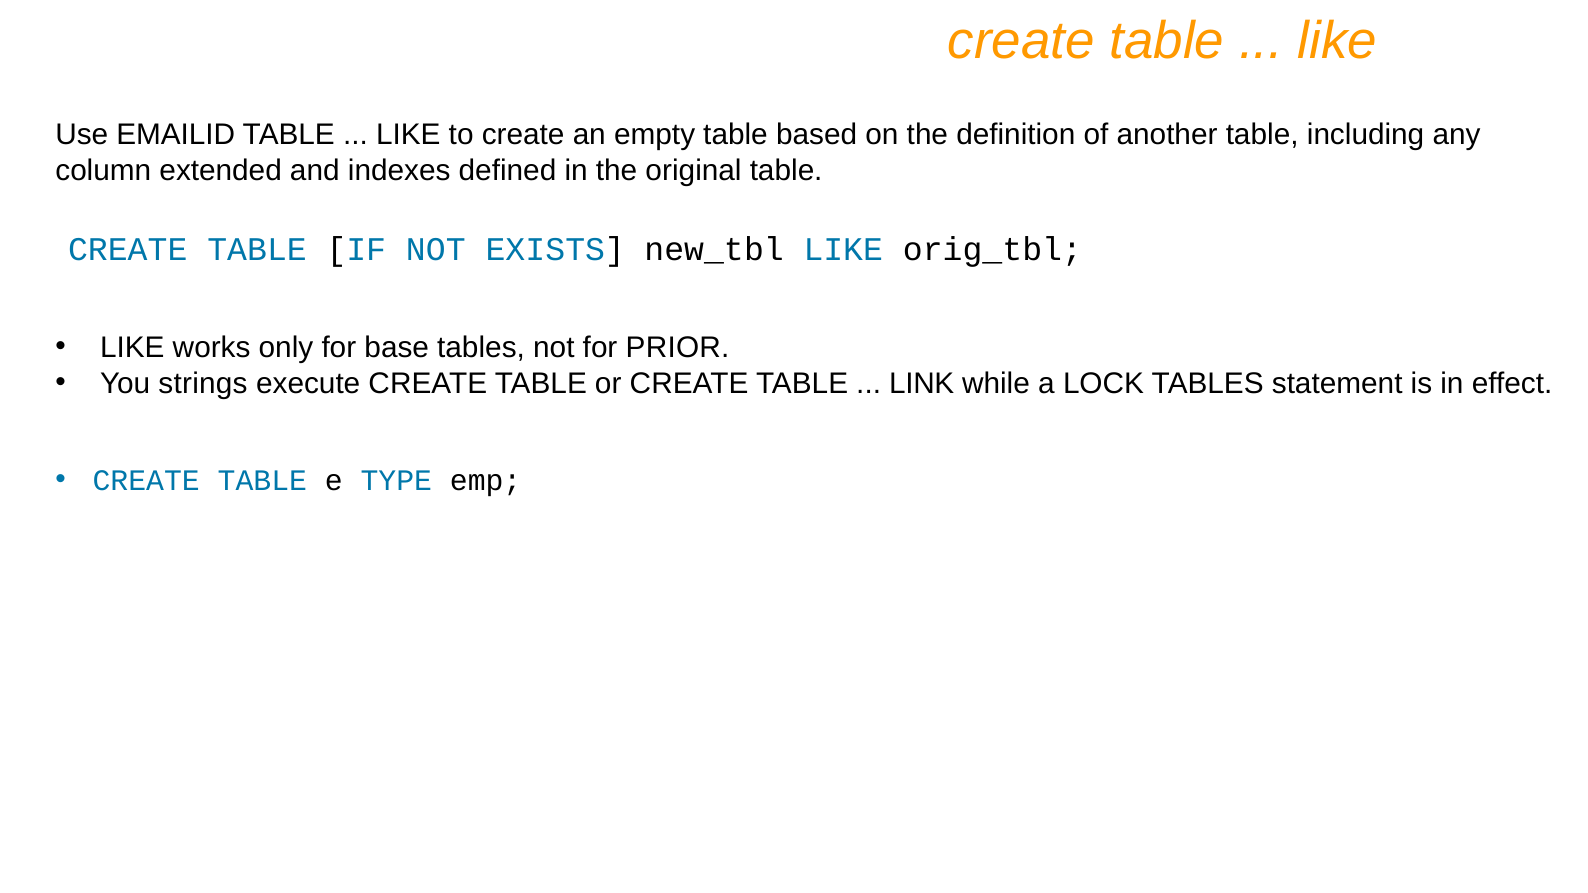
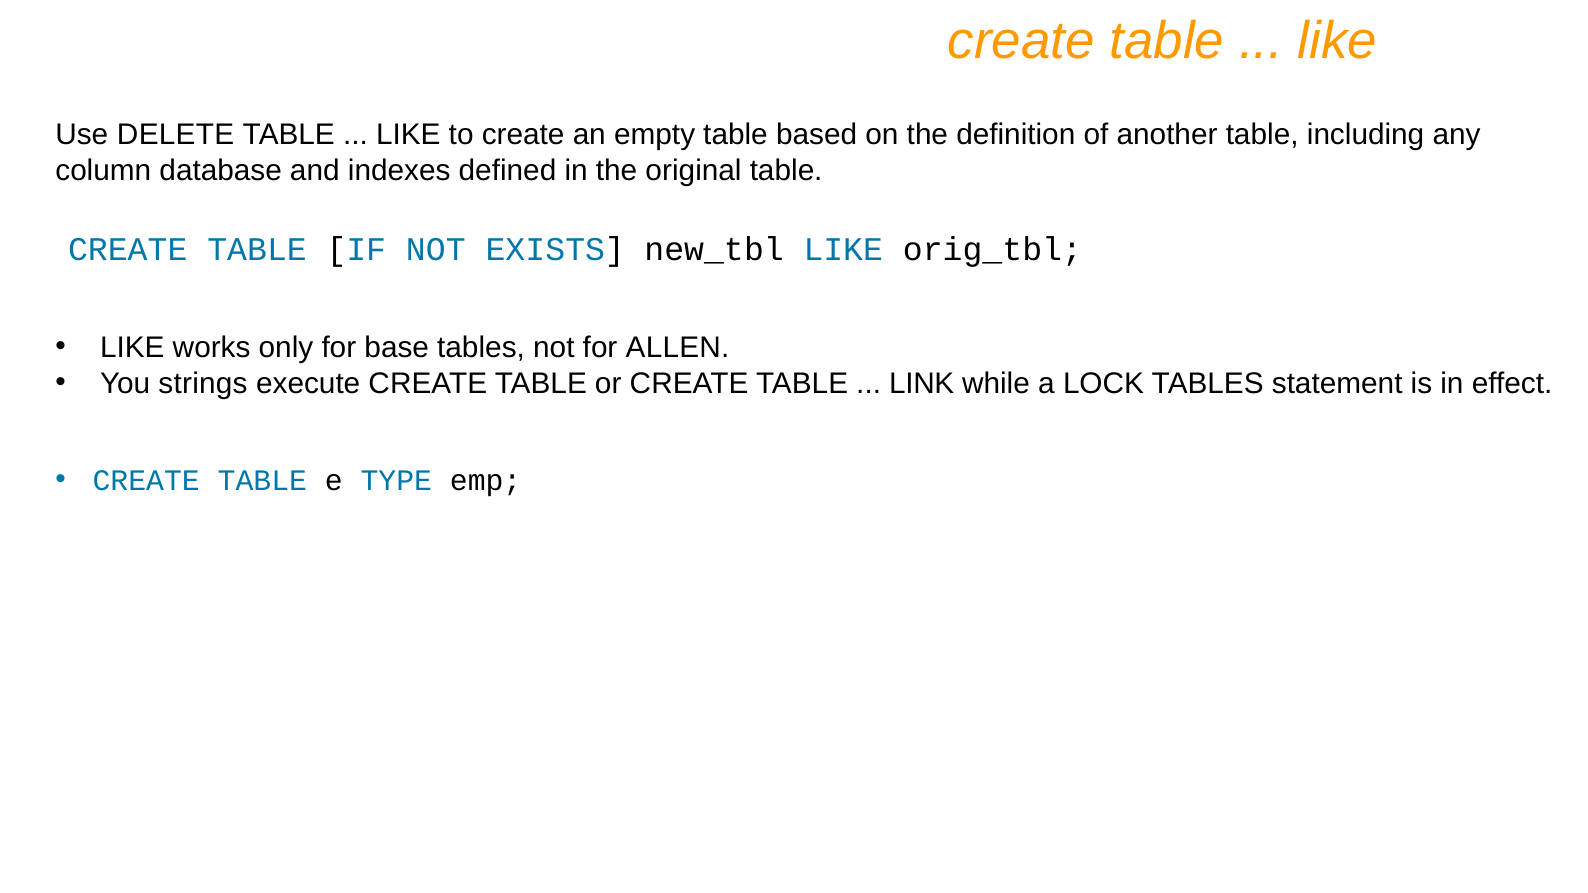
EMAILID: EMAILID -> DELETE
extended: extended -> database
PRIOR: PRIOR -> ALLEN
